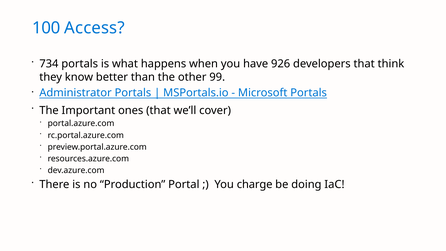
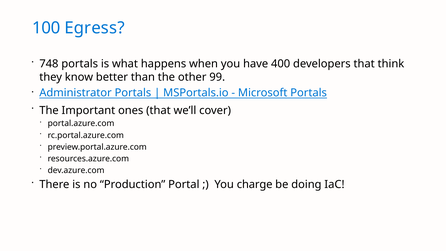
Access: Access -> Egress
734: 734 -> 748
926: 926 -> 400
